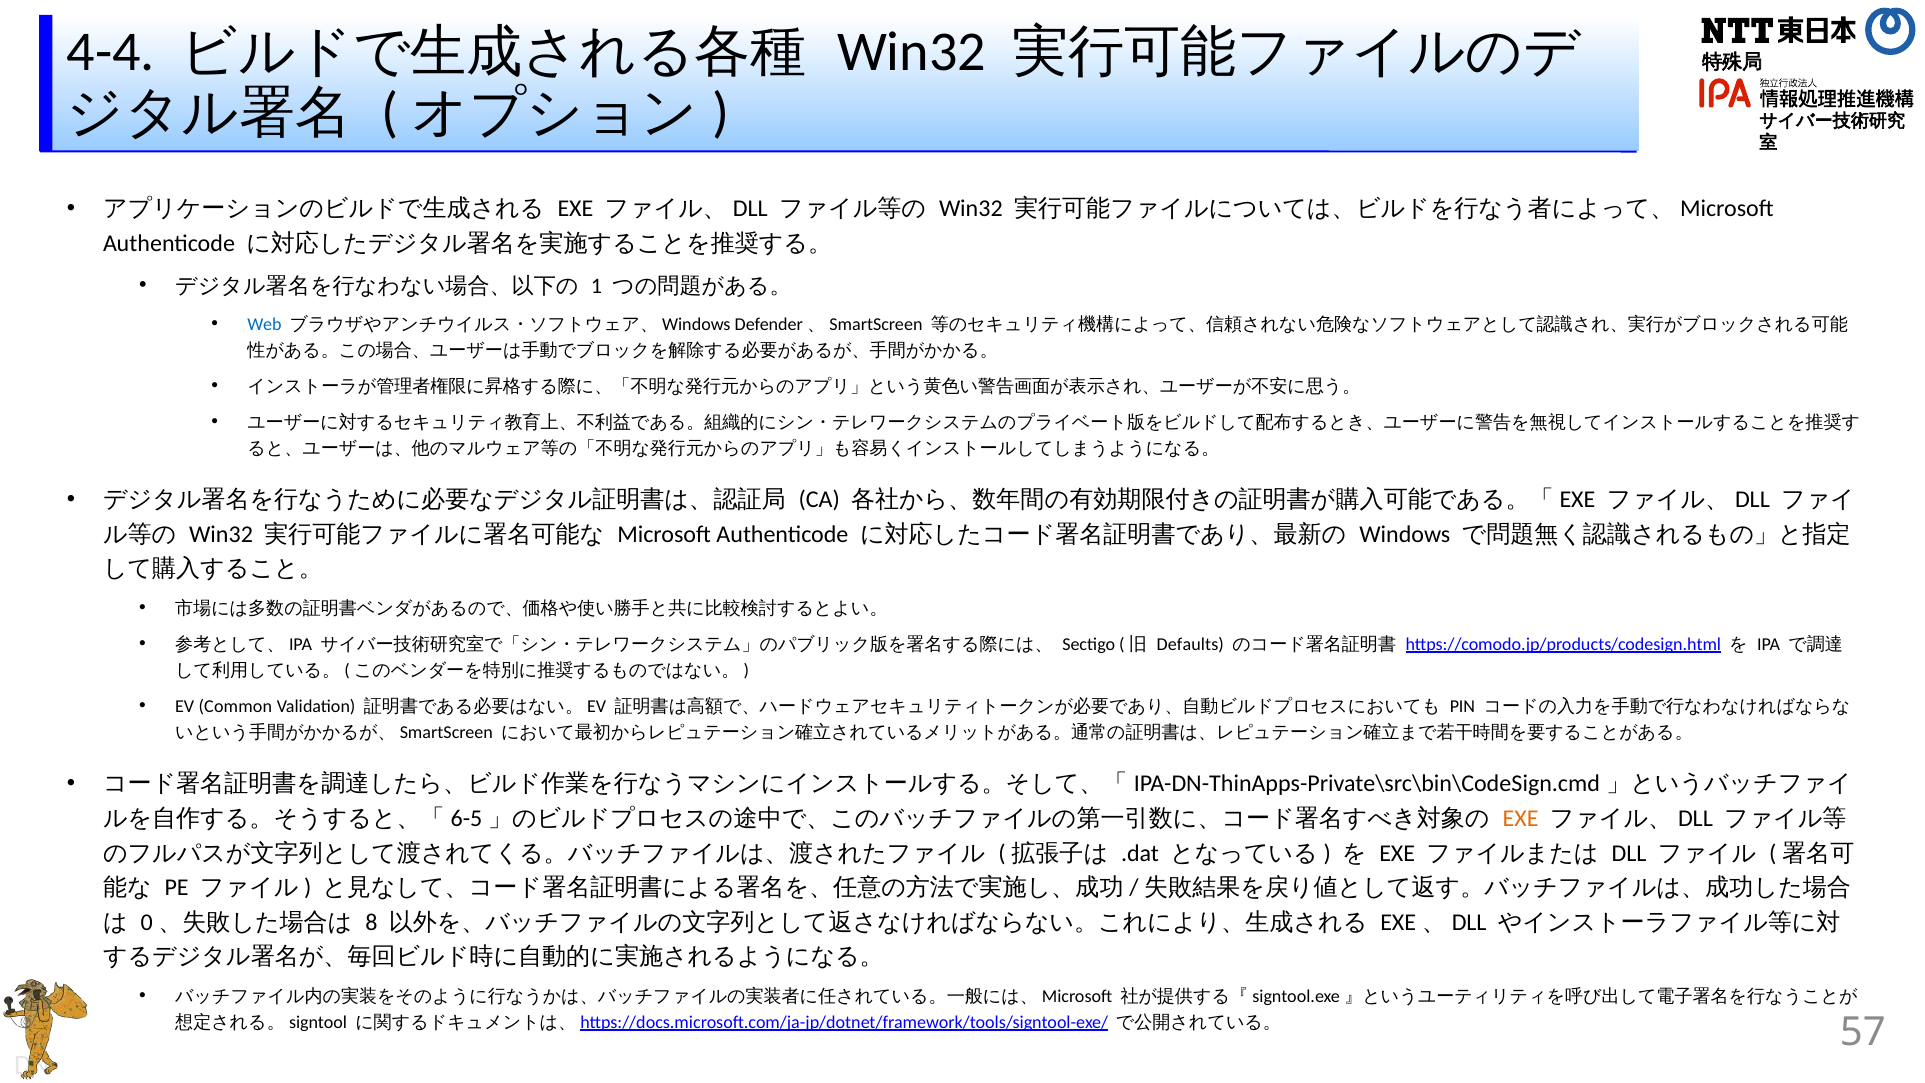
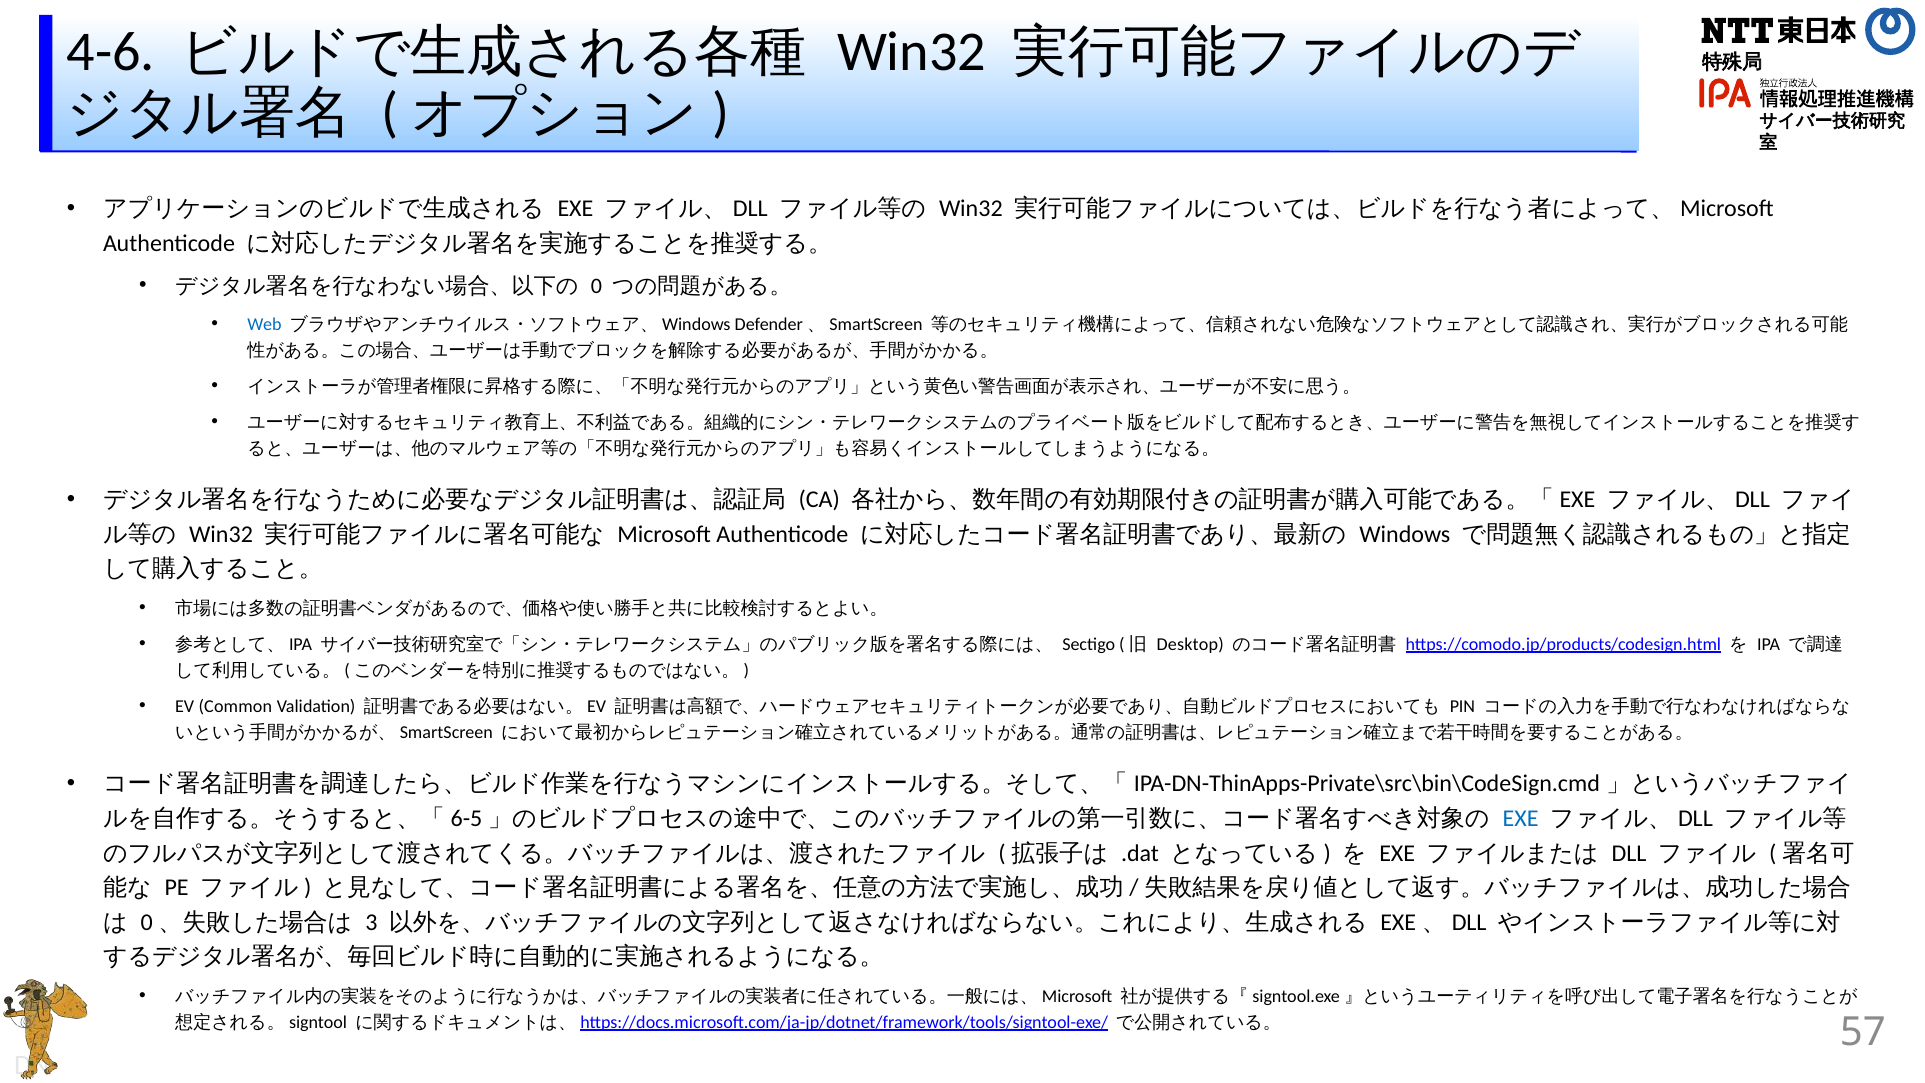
4-4: 4-4 -> 4-6
1: 1 -> 0
Defaults: Defaults -> Desktop
EXE at (1521, 818) colour: orange -> blue
8: 8 -> 3
